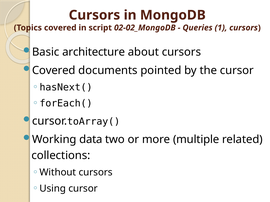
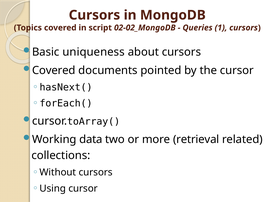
architecture: architecture -> uniqueness
multiple: multiple -> retrieval
